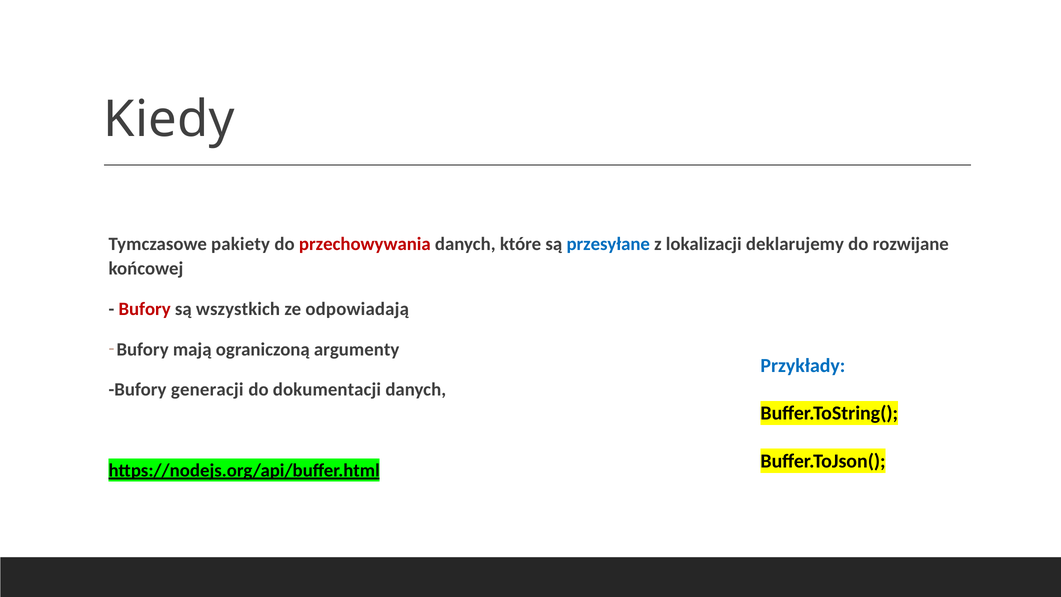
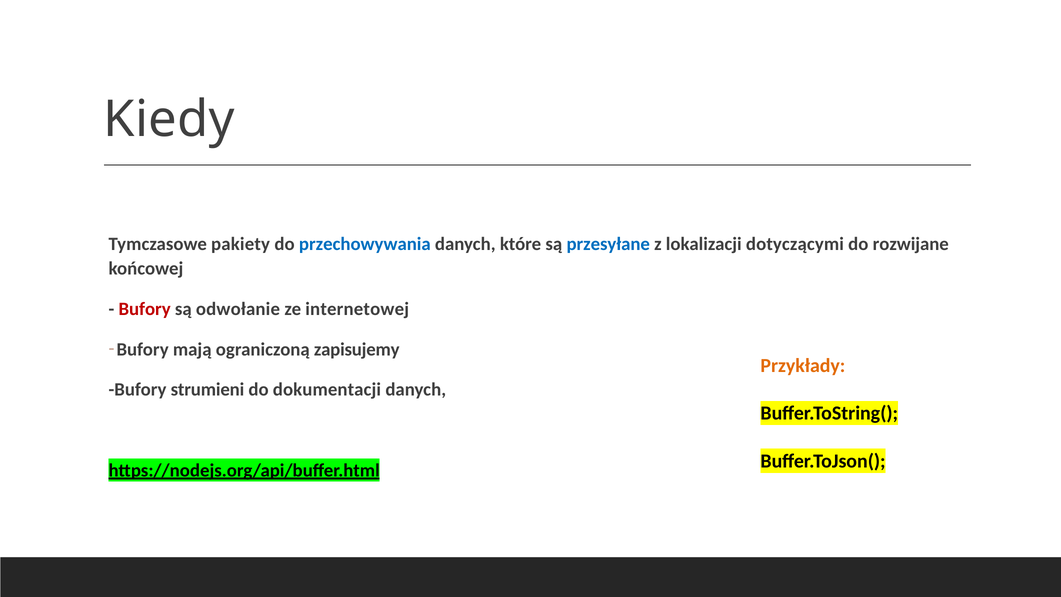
przechowywania colour: red -> blue
deklarujemy: deklarujemy -> dotyczącymi
wszystkich: wszystkich -> odwołanie
odpowiadają: odpowiadają -> internetowej
argumenty: argumenty -> zapisujemy
Przykłady colour: blue -> orange
generacji: generacji -> strumieni
